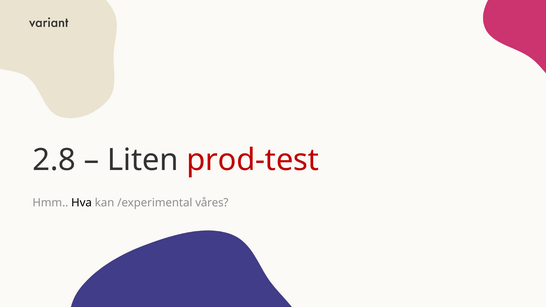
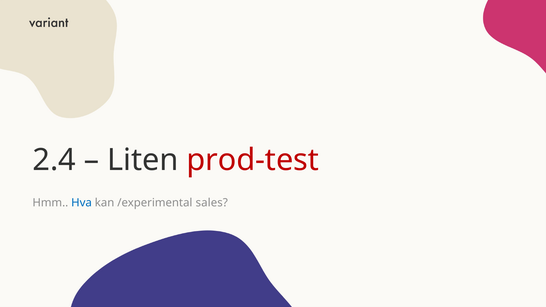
2.8: 2.8 -> 2.4
Hva colour: black -> blue
våres: våres -> sales
